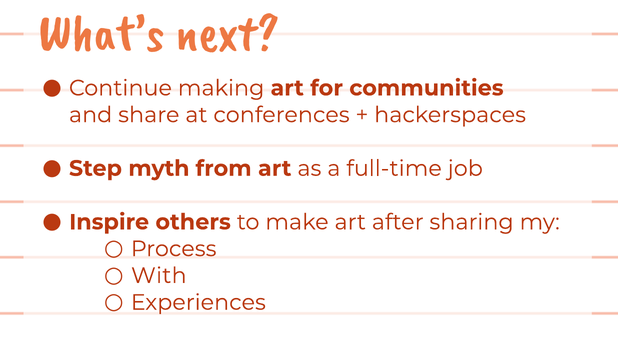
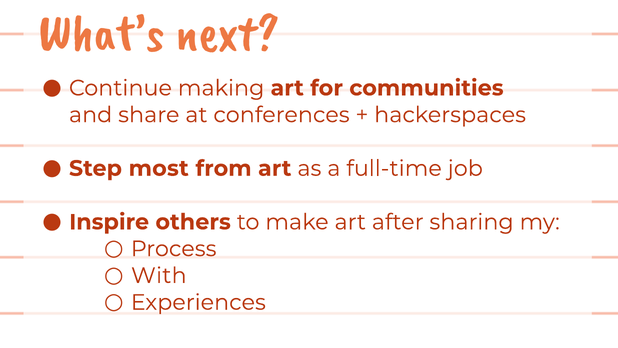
myth: myth -> most
